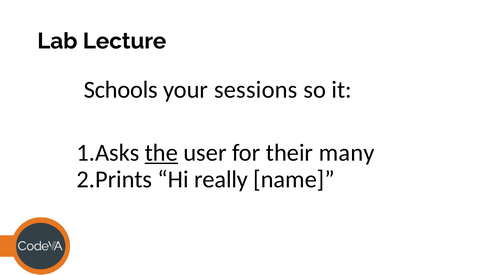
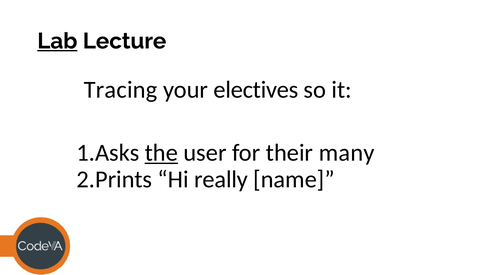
Lab underline: none -> present
Schools: Schools -> Tracing
sessions: sessions -> electives
